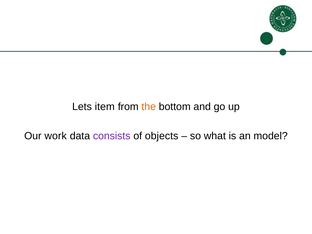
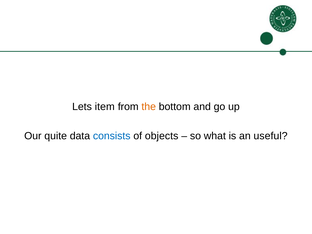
work: work -> quite
consists colour: purple -> blue
model: model -> useful
